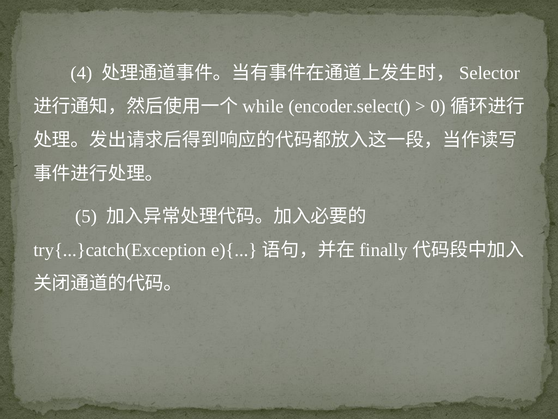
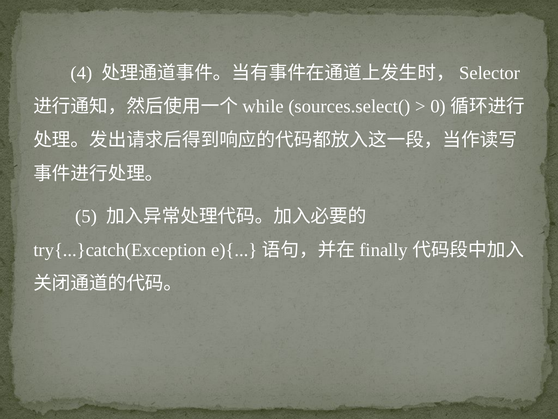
encoder.select(: encoder.select( -> sources.select(
